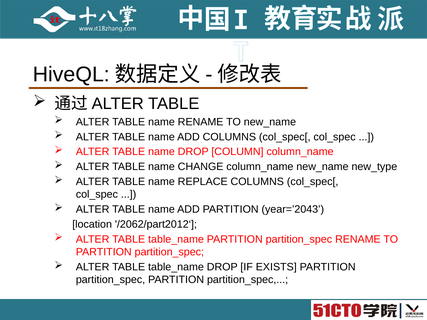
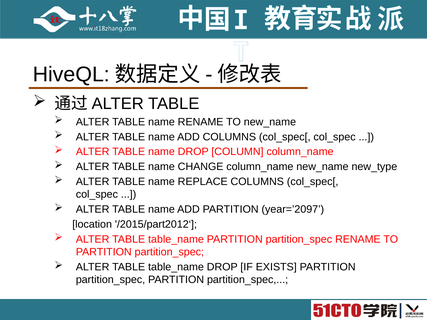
year=’2043: year=’2043 -> year=’2097
/2062/part2012‘: /2062/part2012‘ -> /2015/part2012‘
